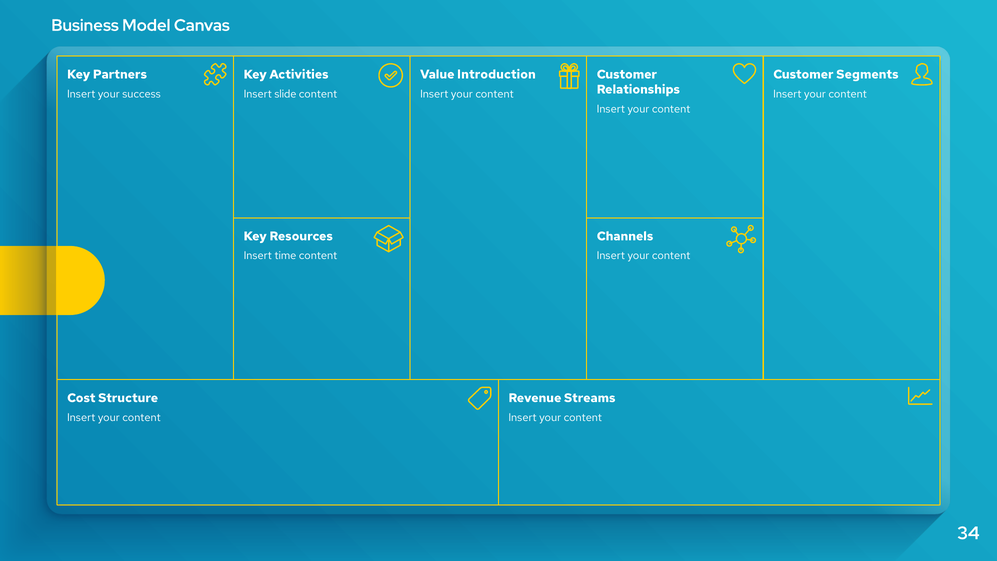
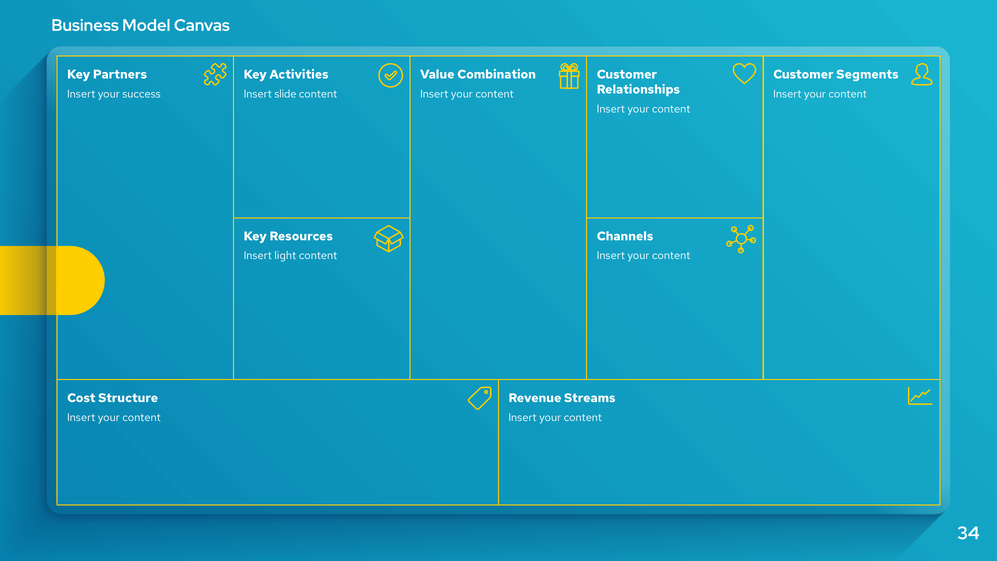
Introduction: Introduction -> Combination
time: time -> light
